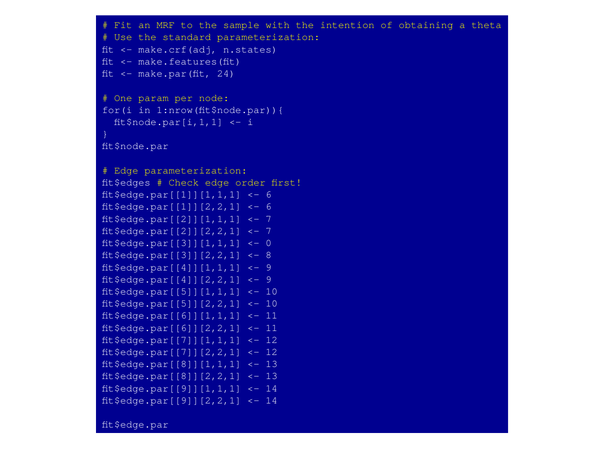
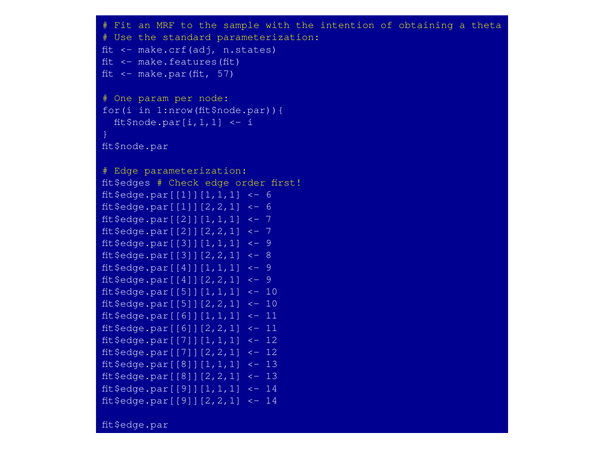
24: 24 -> 57
0 at (269, 243): 0 -> 9
